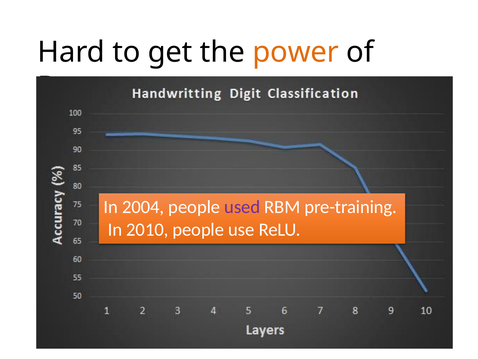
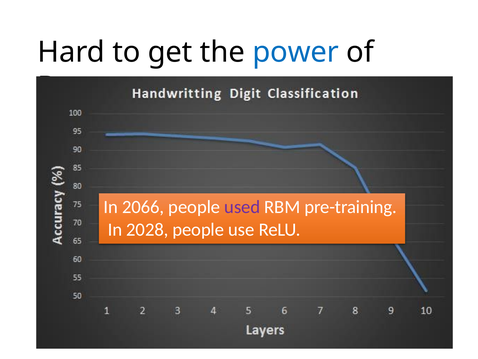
power colour: orange -> blue
2004: 2004 -> 2066
2010: 2010 -> 2028
